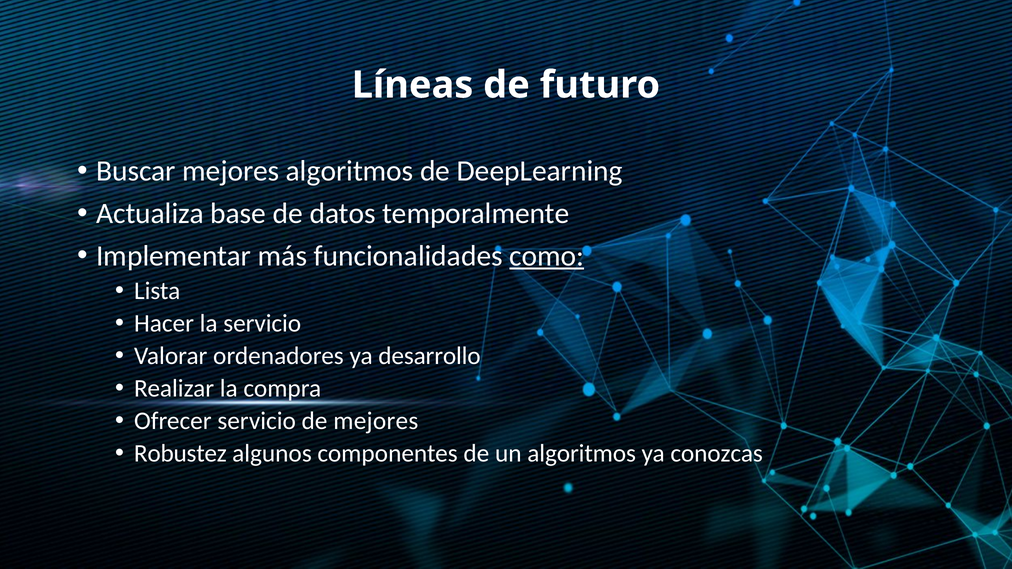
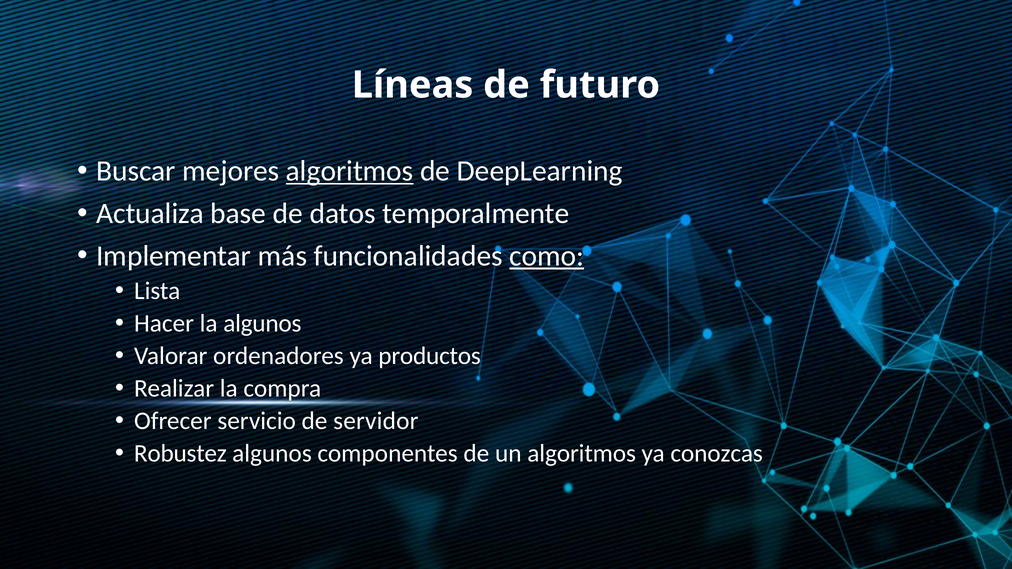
algoritmos at (350, 171) underline: none -> present
la servicio: servicio -> algunos
desarrollo: desarrollo -> productos
de mejores: mejores -> servidor
